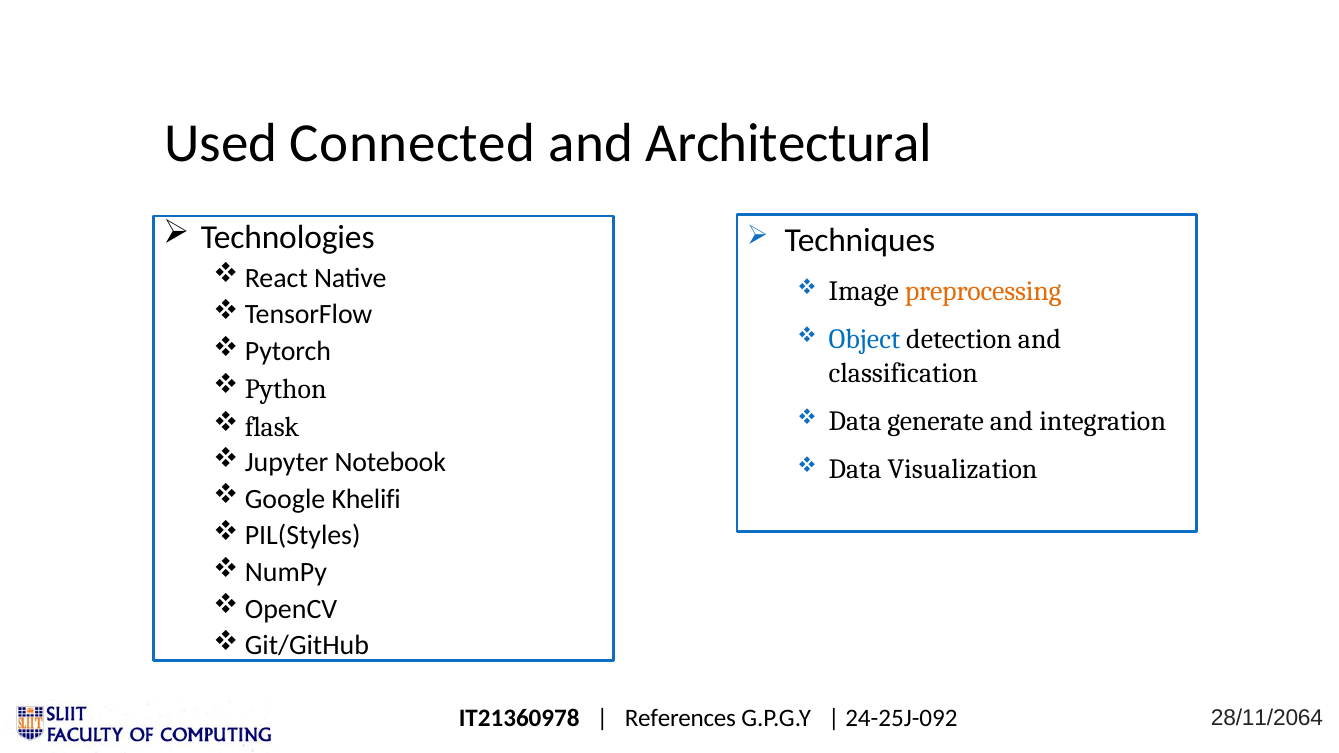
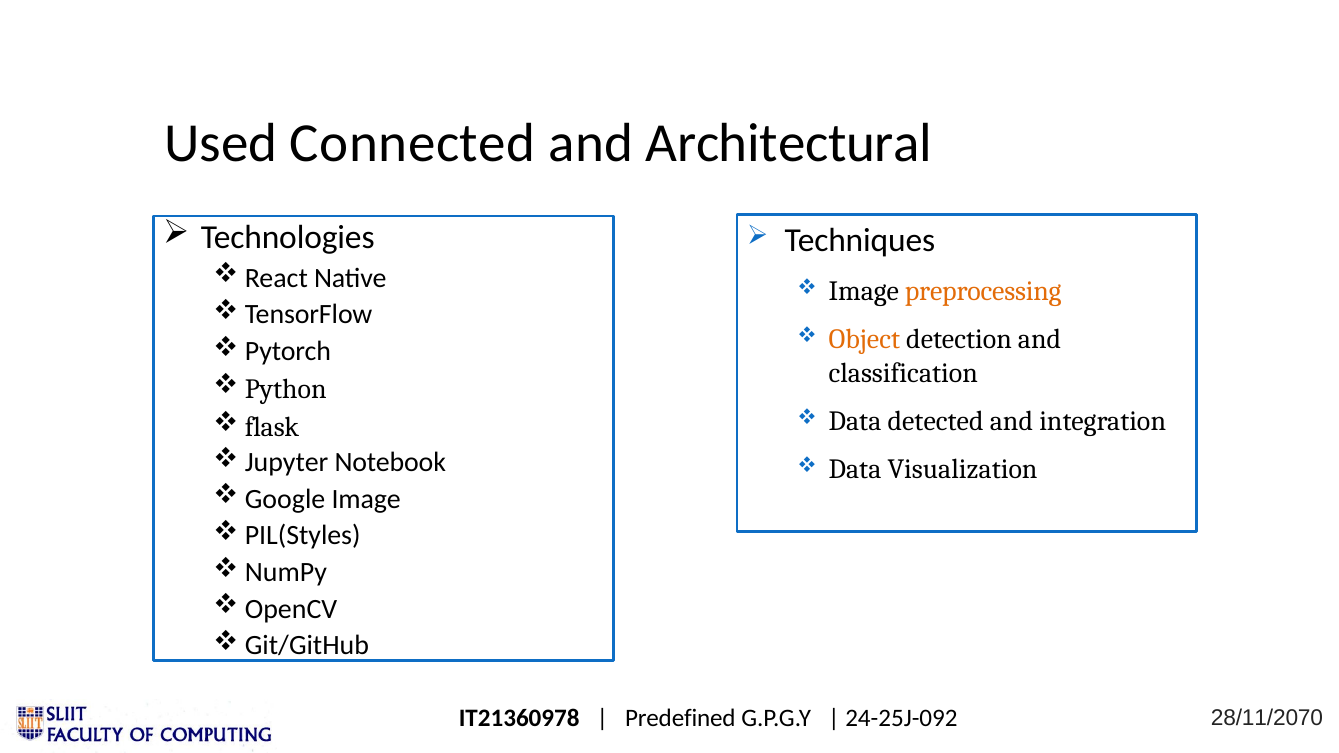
Object colour: blue -> orange
generate: generate -> detected
Google Khelifi: Khelifi -> Image
References: References -> Predefined
28/11/2064: 28/11/2064 -> 28/11/2070
